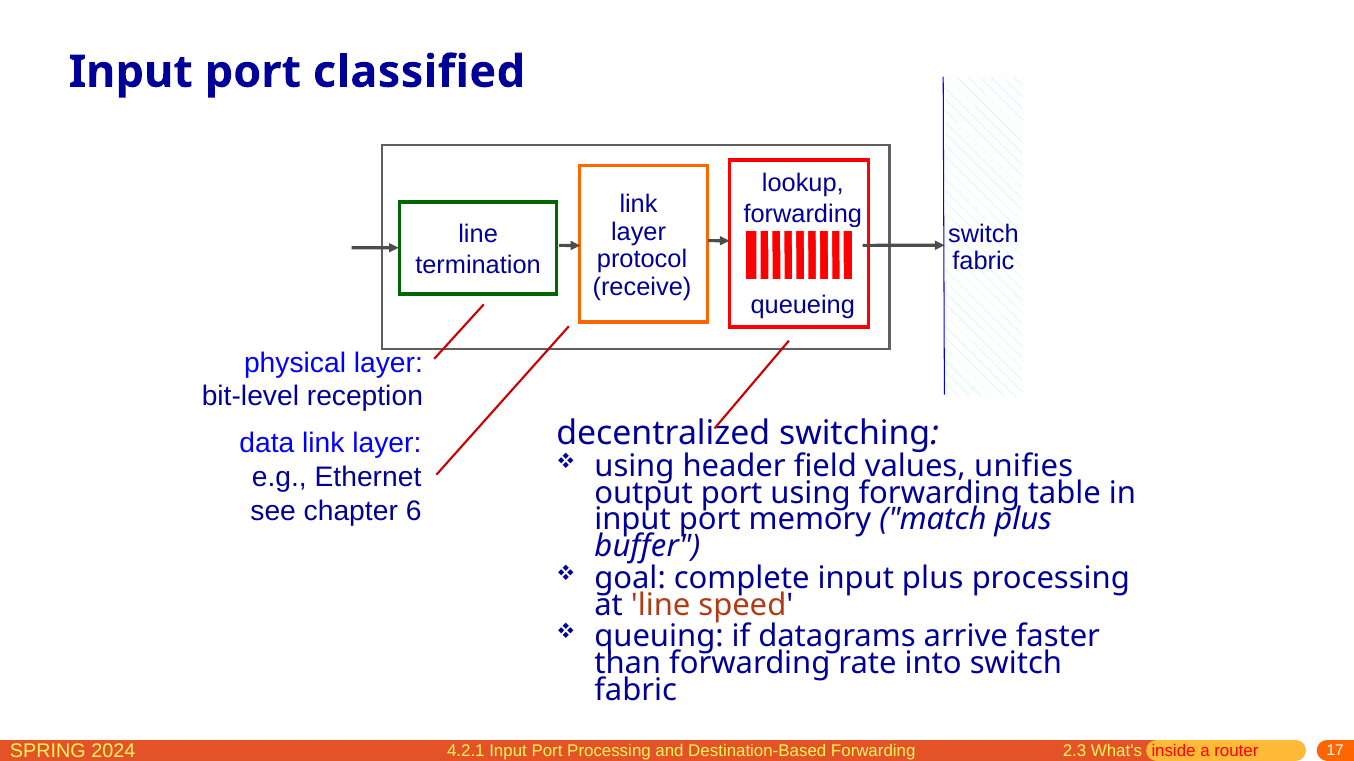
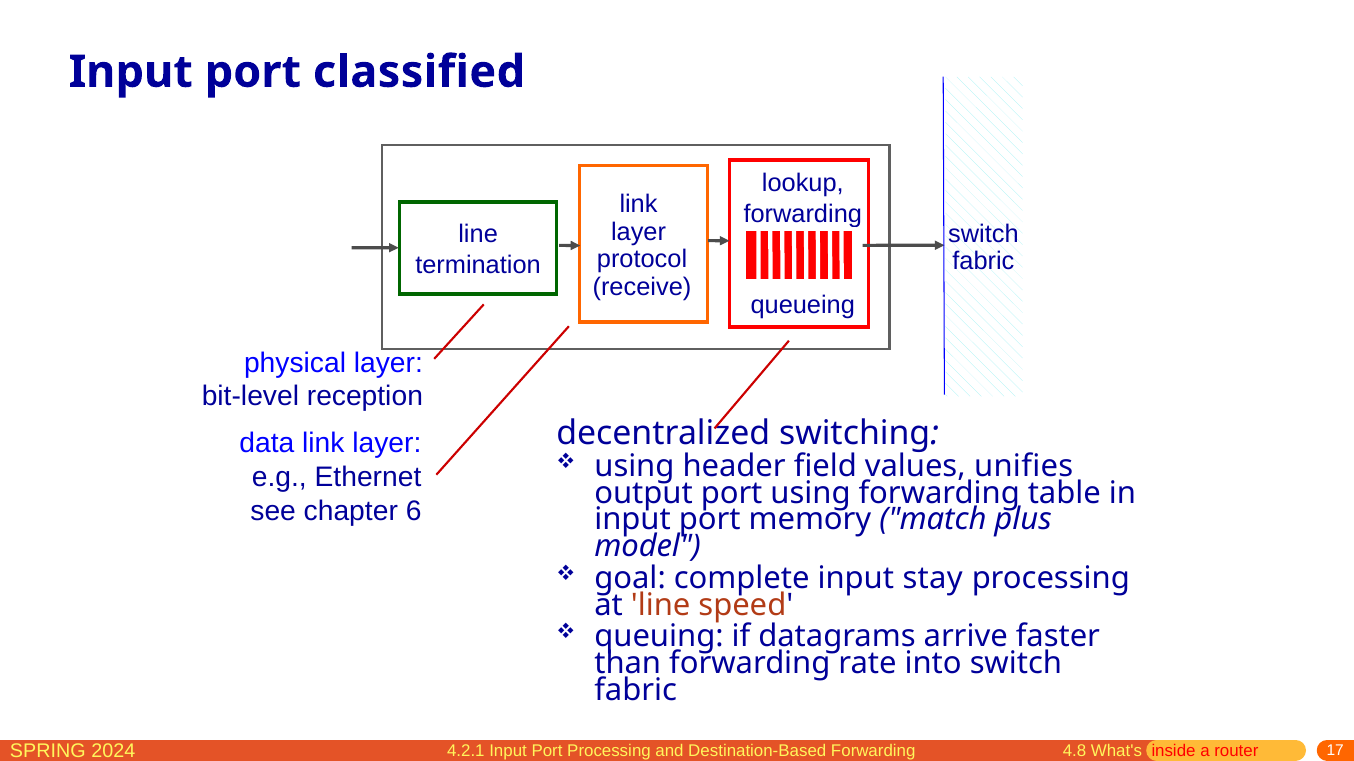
buffer: buffer -> model
input plus: plus -> stay
2.3: 2.3 -> 4.8
